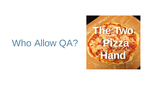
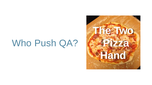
Allow: Allow -> Push
